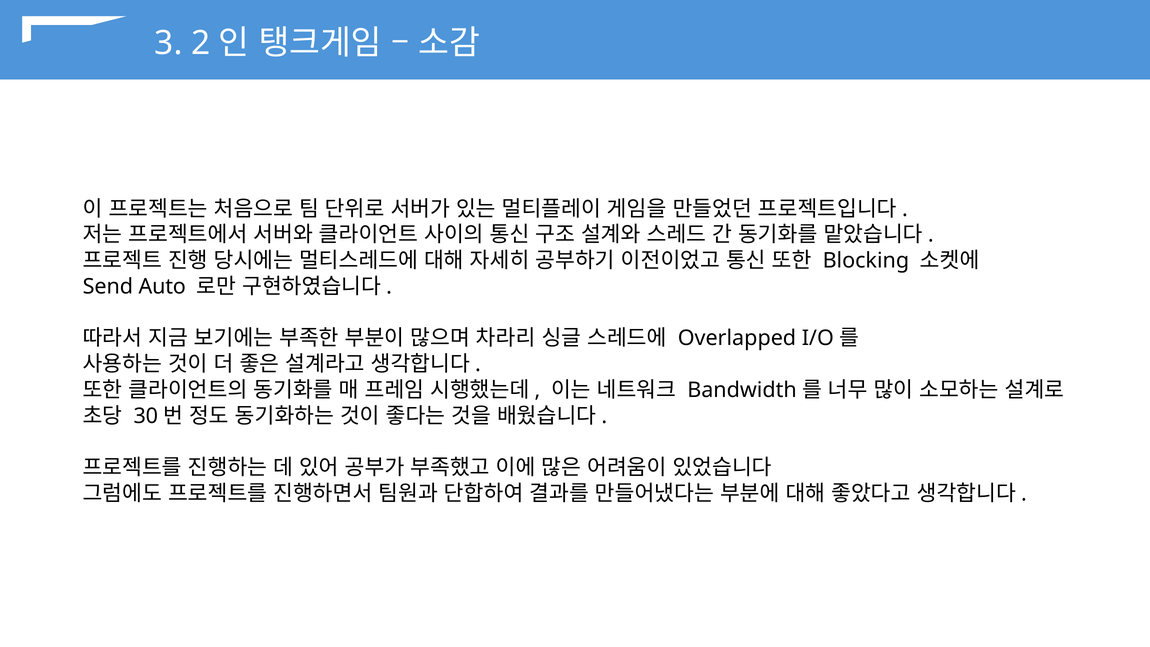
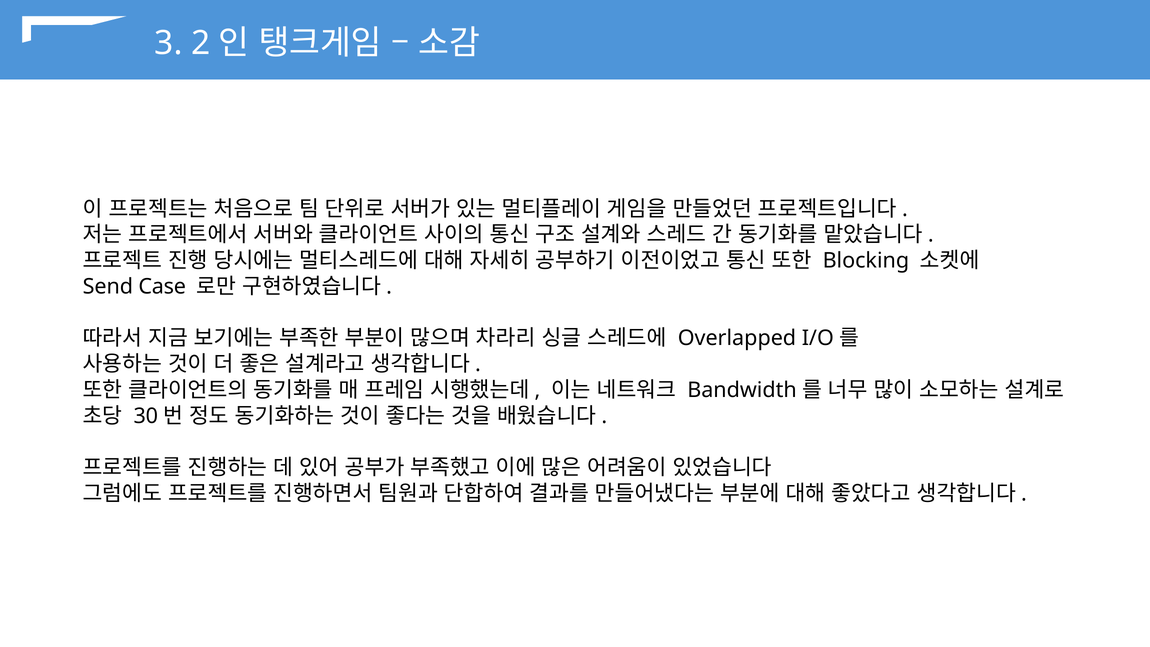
Auto: Auto -> Case
